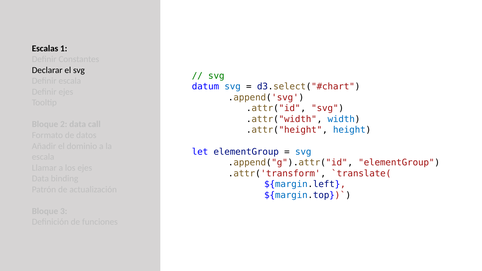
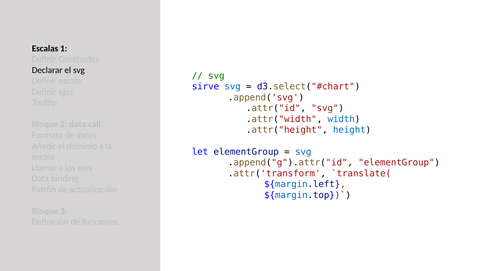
datum: datum -> sirve
